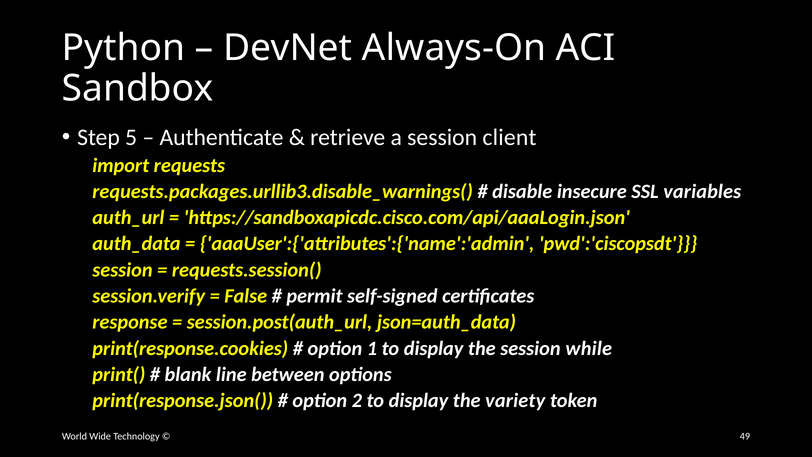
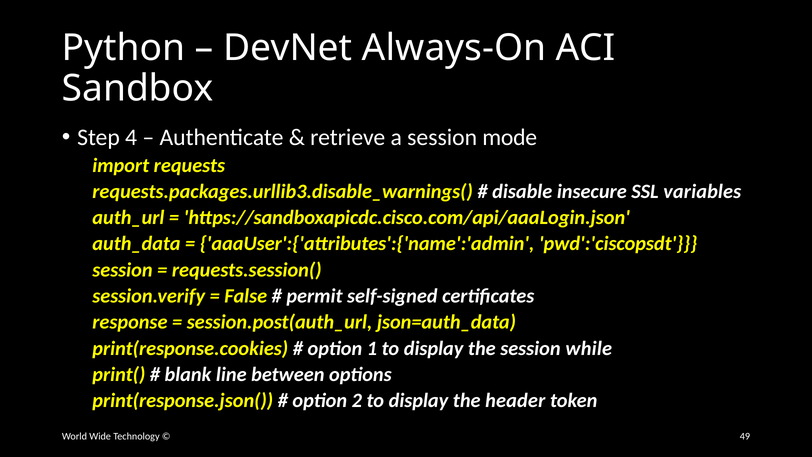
5: 5 -> 4
client: client -> mode
variety: variety -> header
